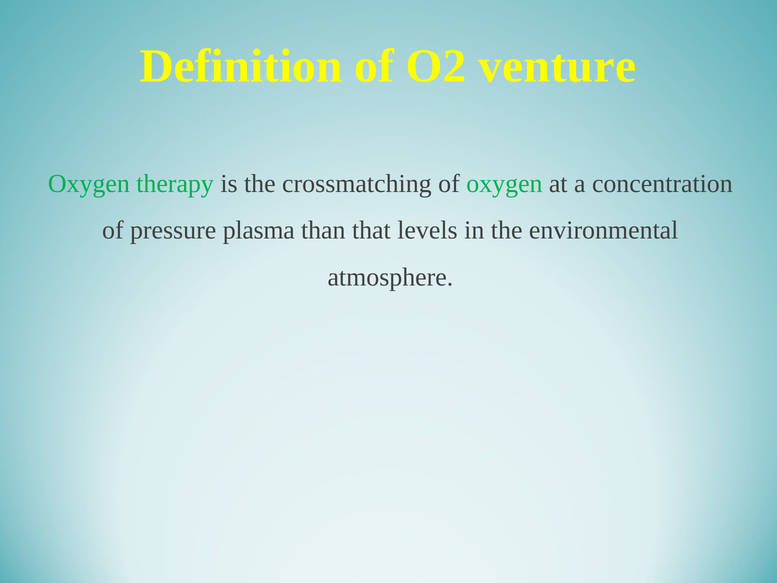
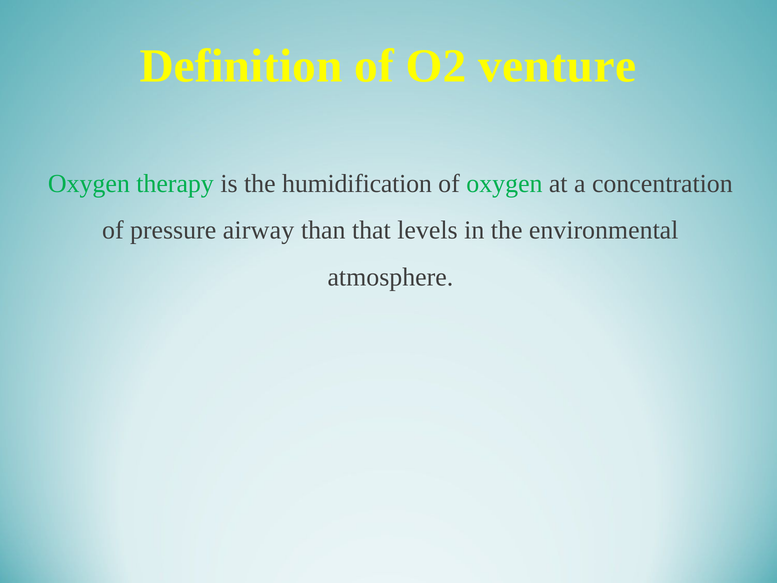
crossmatching: crossmatching -> humidification
plasma: plasma -> airway
